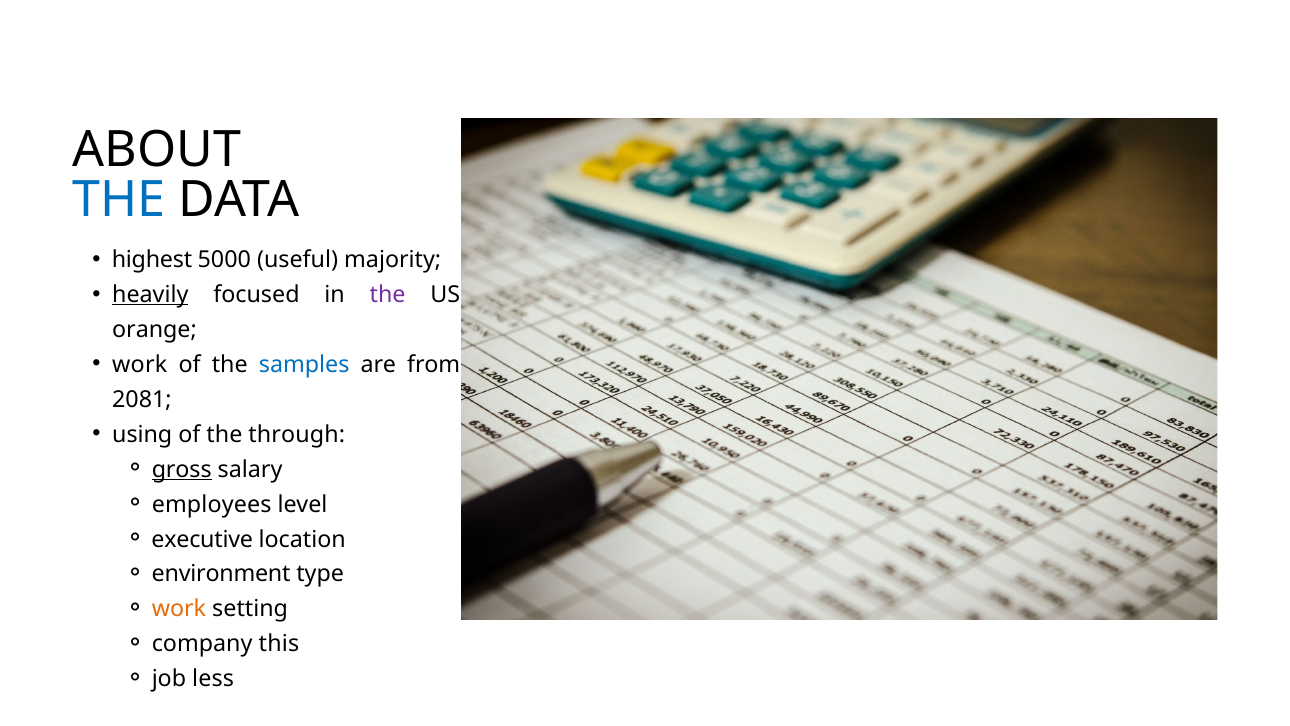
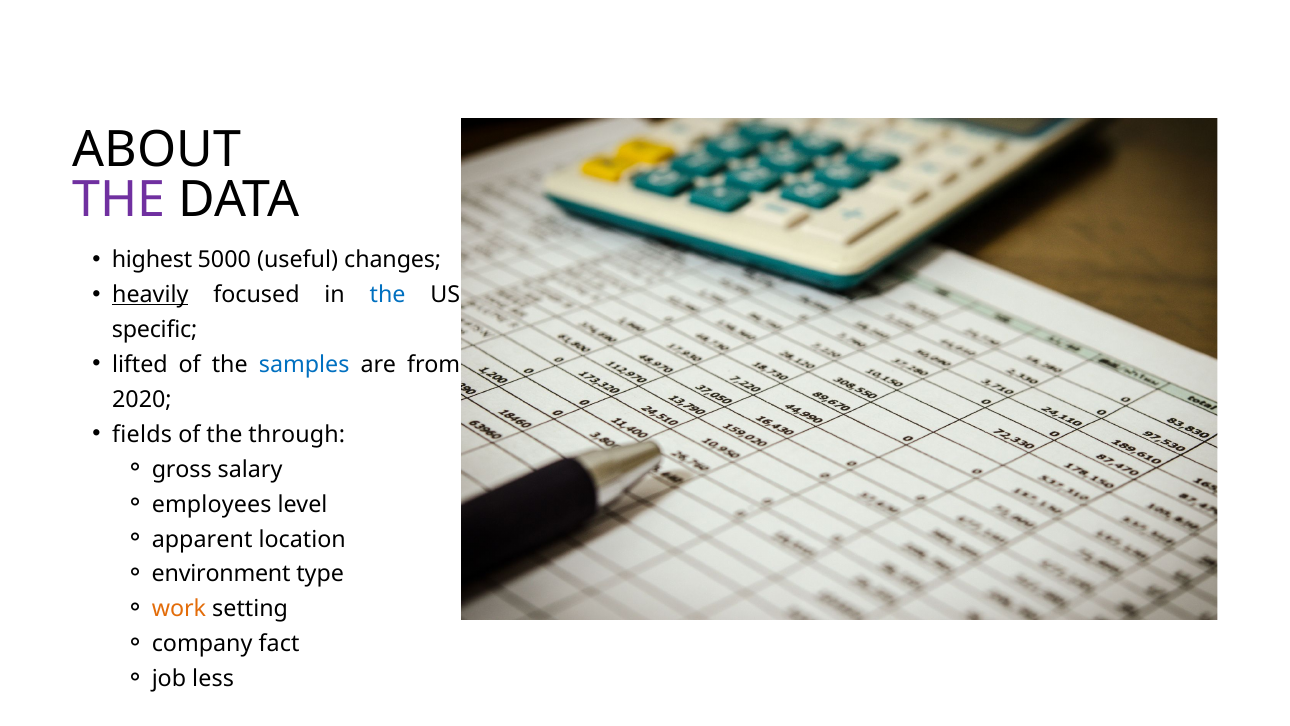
THE at (119, 199) colour: blue -> purple
majority: majority -> changes
the at (388, 294) colour: purple -> blue
orange: orange -> specific
work at (140, 364): work -> lifted
2081: 2081 -> 2020
using: using -> fields
gross underline: present -> none
executive: executive -> apparent
this: this -> fact
